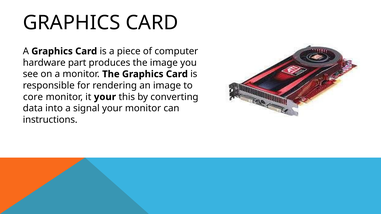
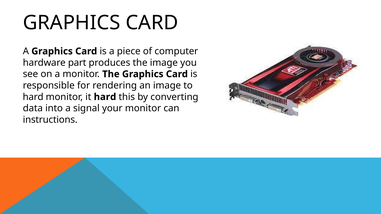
core at (33, 97): core -> hard
it your: your -> hard
